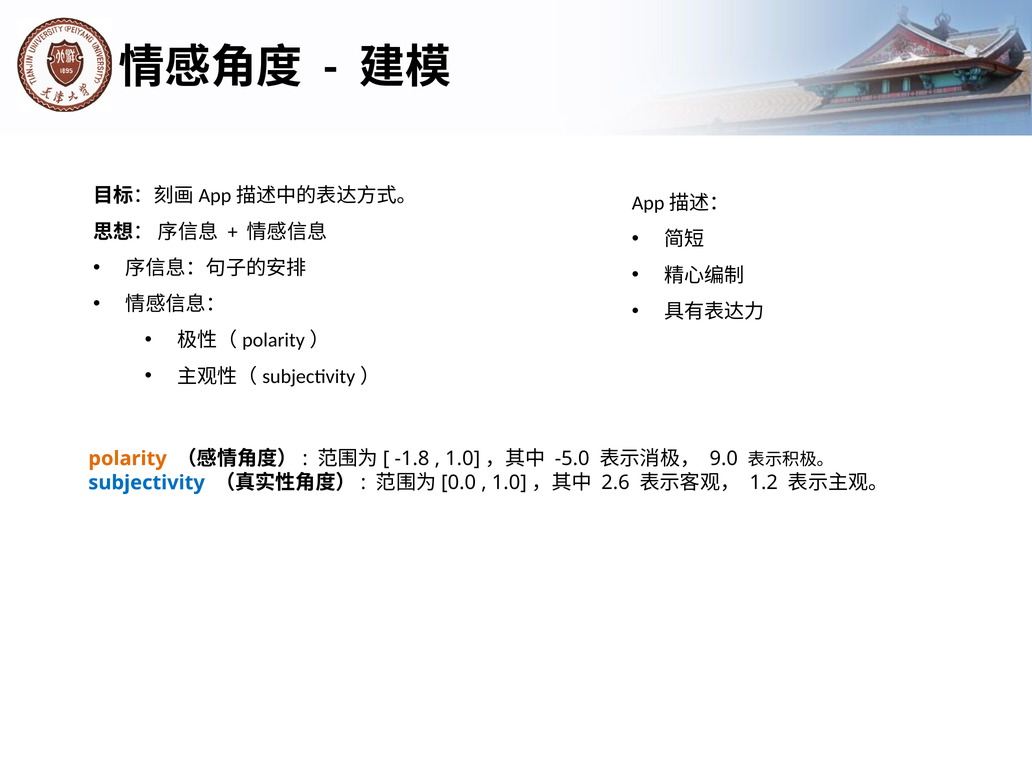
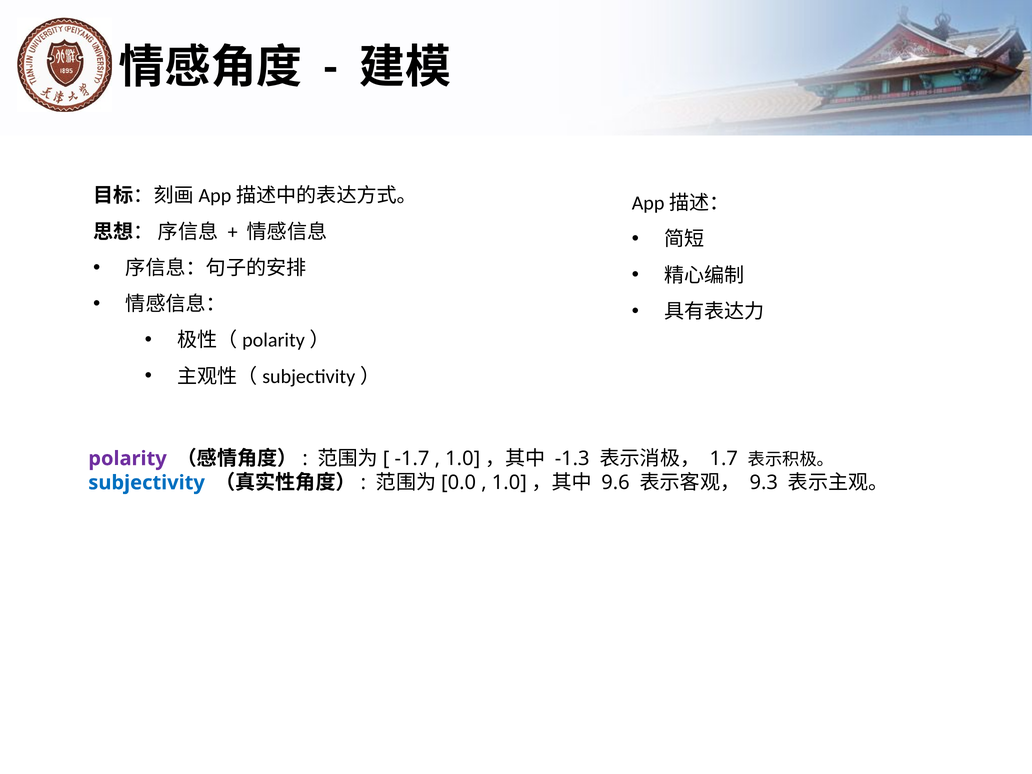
polarity colour: orange -> purple
-1.8: -1.8 -> -1.7
-5.0: -5.0 -> -1.3
9.0: 9.0 -> 1.7
2.6: 2.6 -> 9.6
1.2: 1.2 -> 9.3
